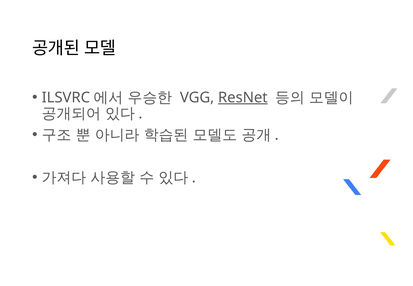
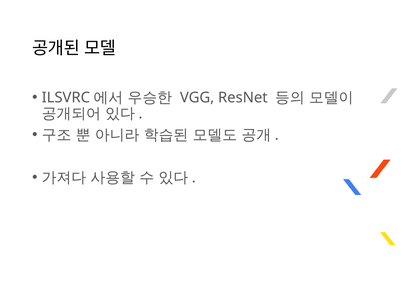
ResNet underline: present -> none
